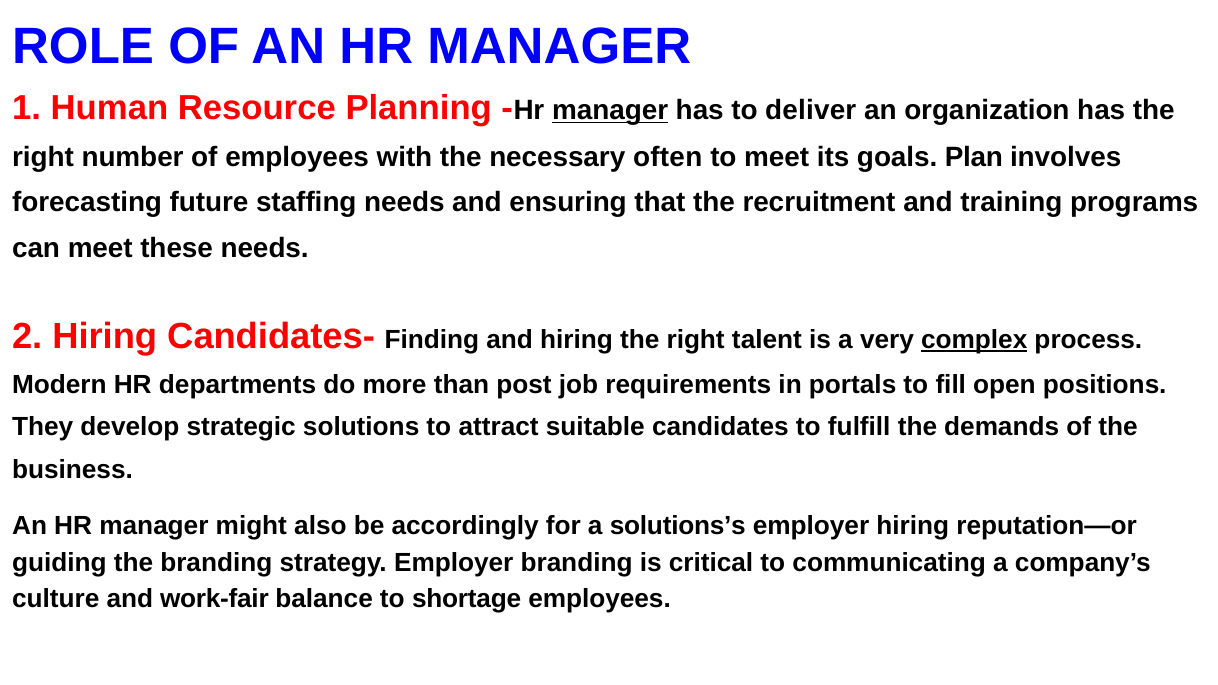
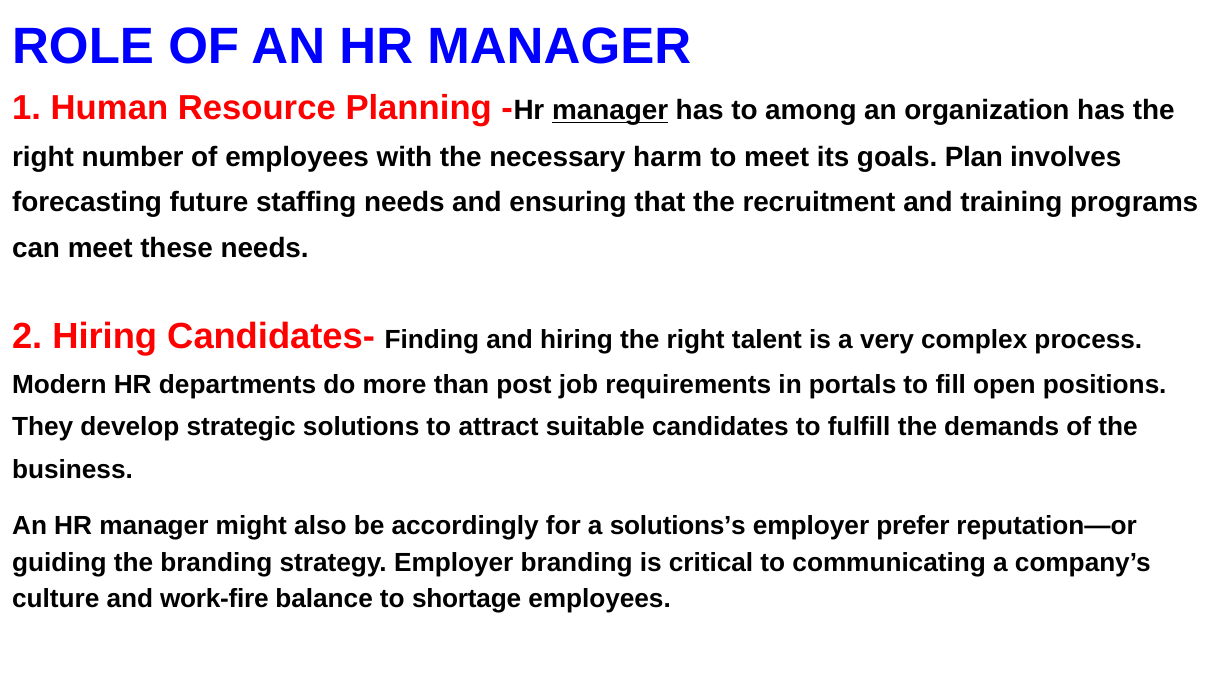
deliver: deliver -> among
often: often -> harm
complex underline: present -> none
employer hiring: hiring -> prefer
work-fair: work-fair -> work-fire
